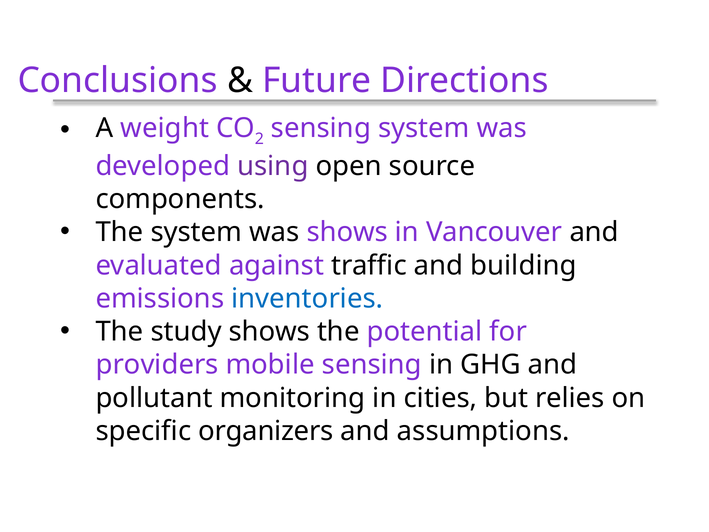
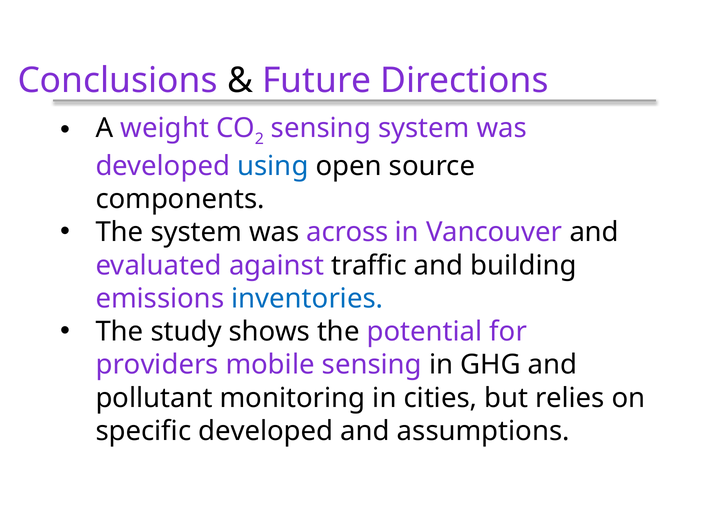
using colour: purple -> blue
was shows: shows -> across
specific organizers: organizers -> developed
